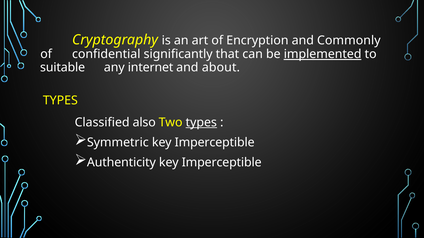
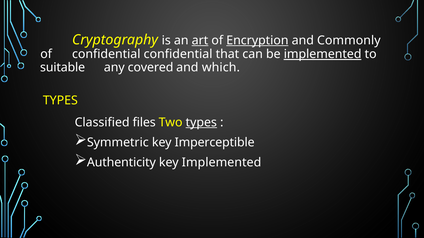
art underline: none -> present
Encryption underline: none -> present
confidential significantly: significantly -> confidential
internet: internet -> covered
about: about -> which
also: also -> files
Imperceptible at (222, 163): Imperceptible -> Implemented
